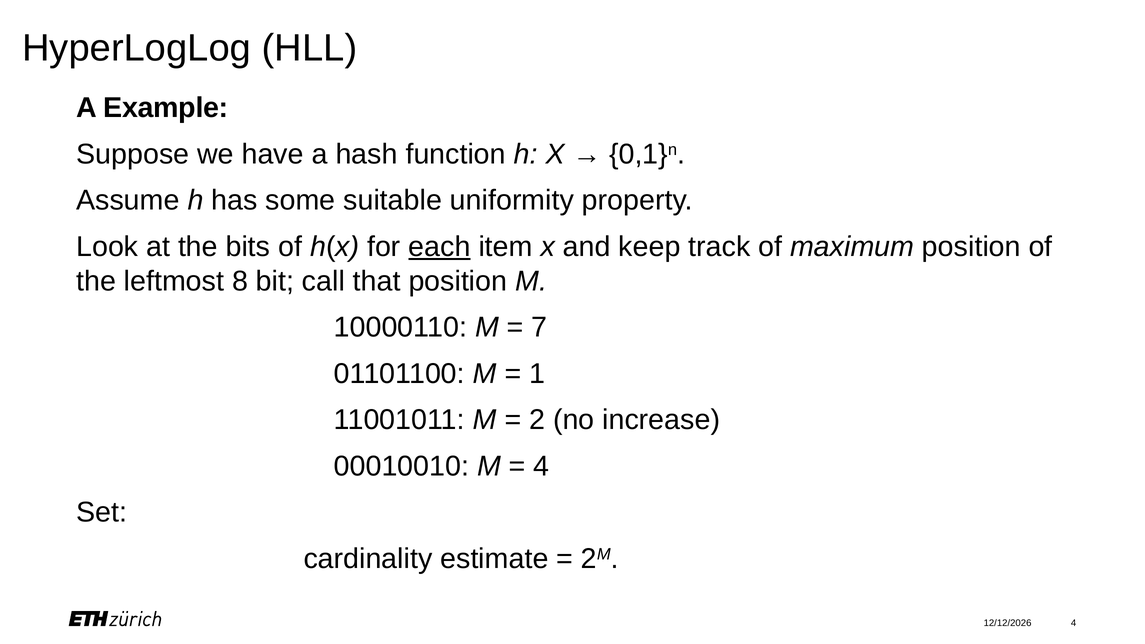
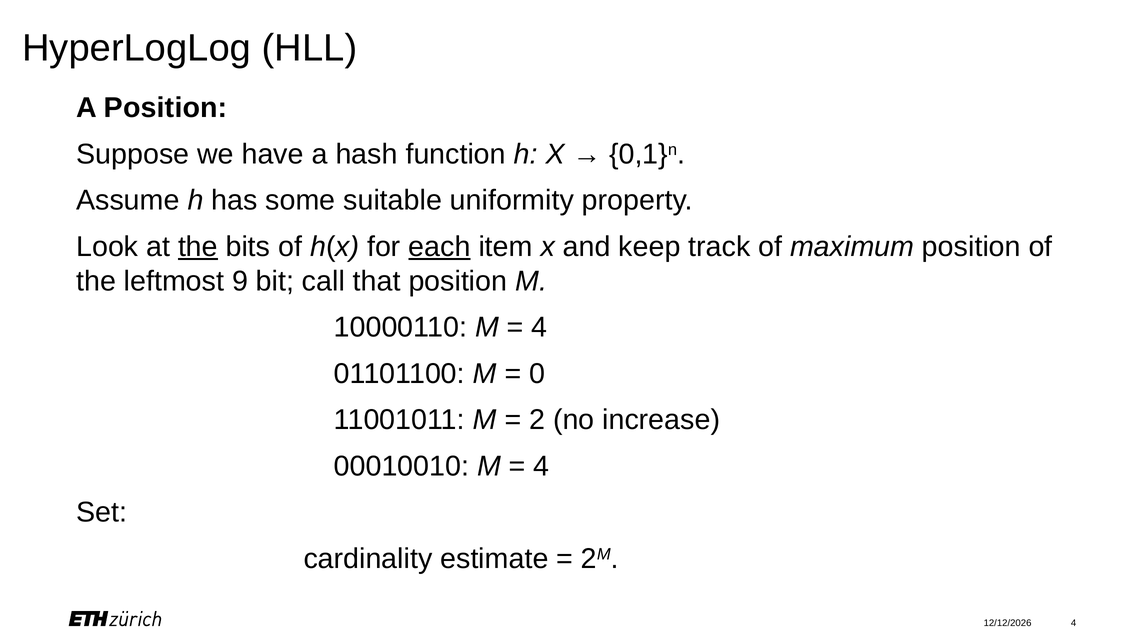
A Example: Example -> Position
the at (198, 247) underline: none -> present
8: 8 -> 9
7 at (539, 327): 7 -> 4
1: 1 -> 0
